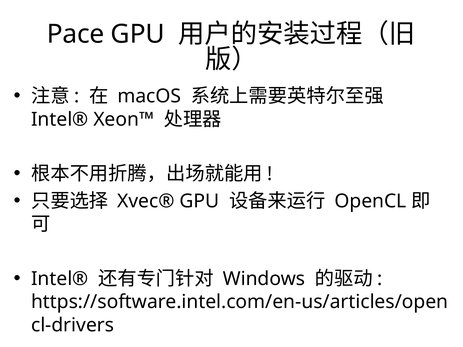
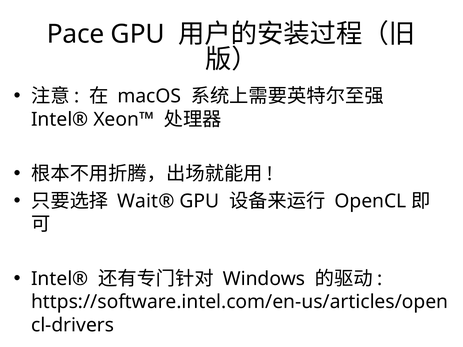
Xvec®: Xvec® -> Wait®
